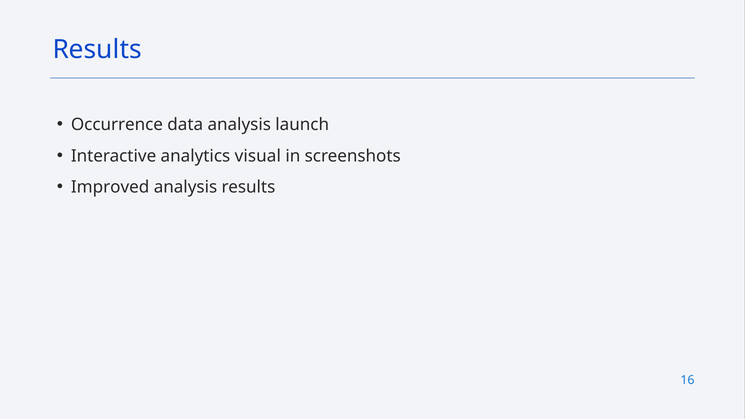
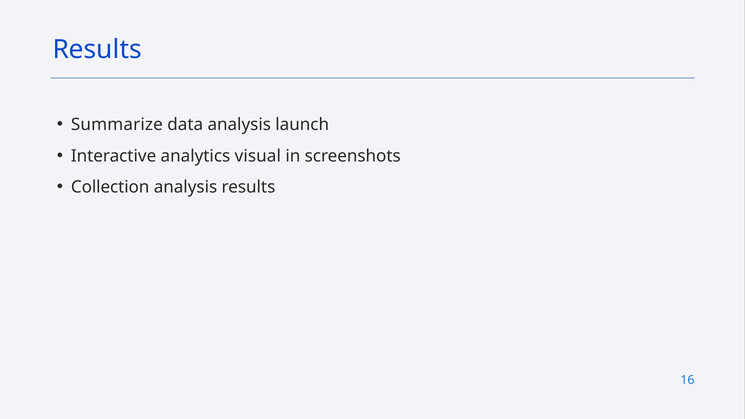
Occurrence: Occurrence -> Summarize
Improved: Improved -> Collection
